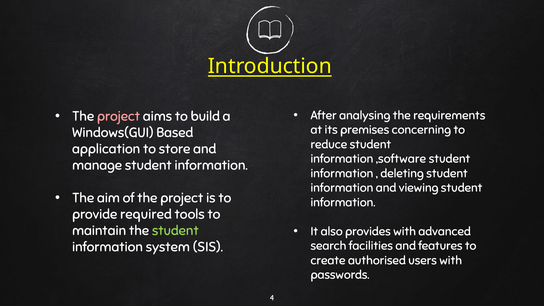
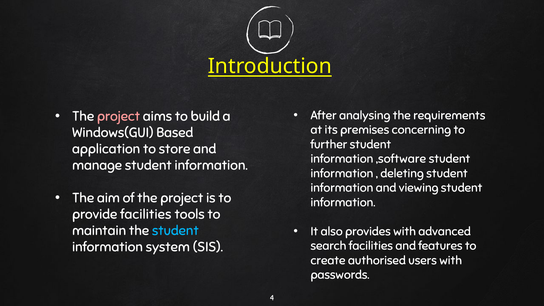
reduce: reduce -> further
provide required: required -> facilities
student at (175, 231) colour: light green -> light blue
